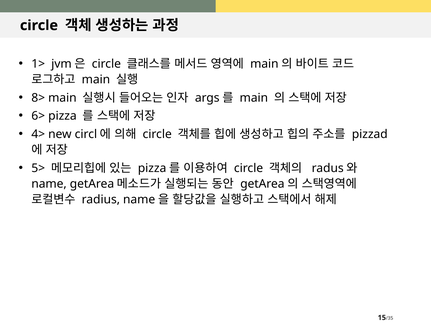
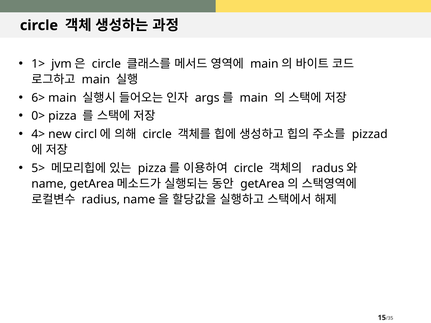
8>: 8> -> 6>
6>: 6> -> 0>
